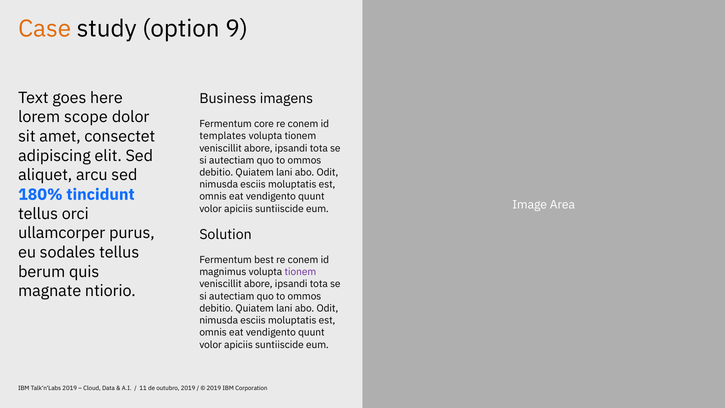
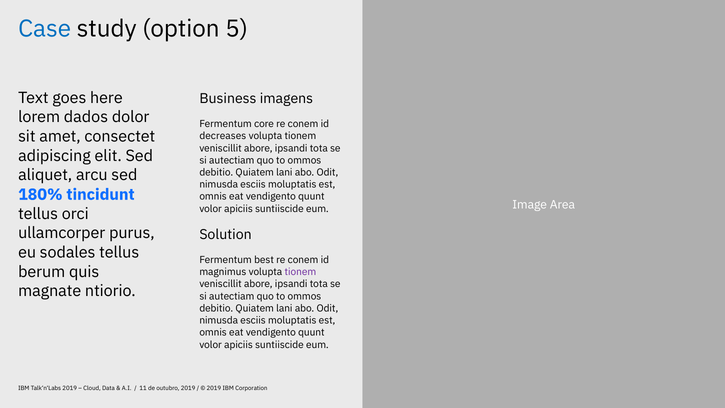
Case colour: orange -> blue
9: 9 -> 5
scope: scope -> dados
templates: templates -> decreases
